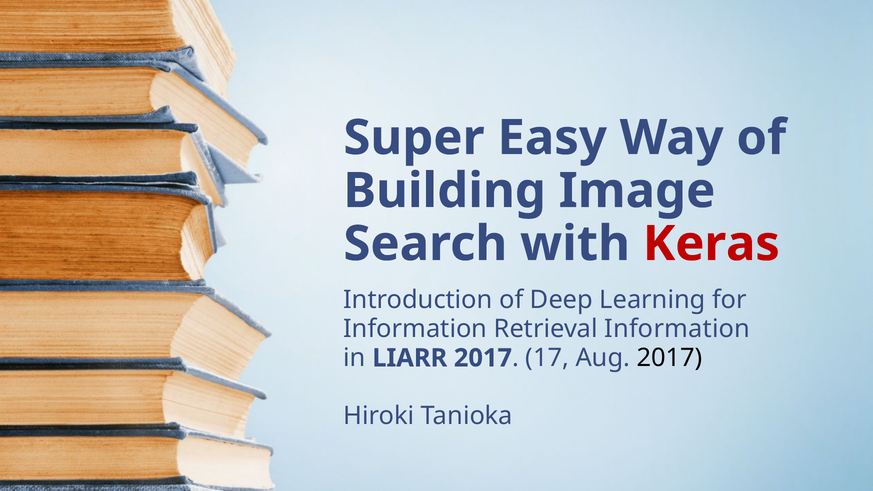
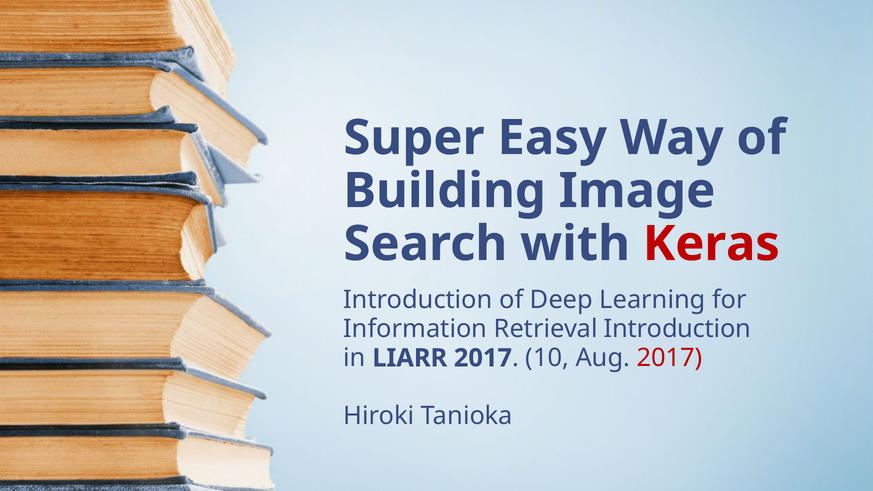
Retrieval Information: Information -> Introduction
17: 17 -> 10
2017 at (669, 358) colour: black -> red
